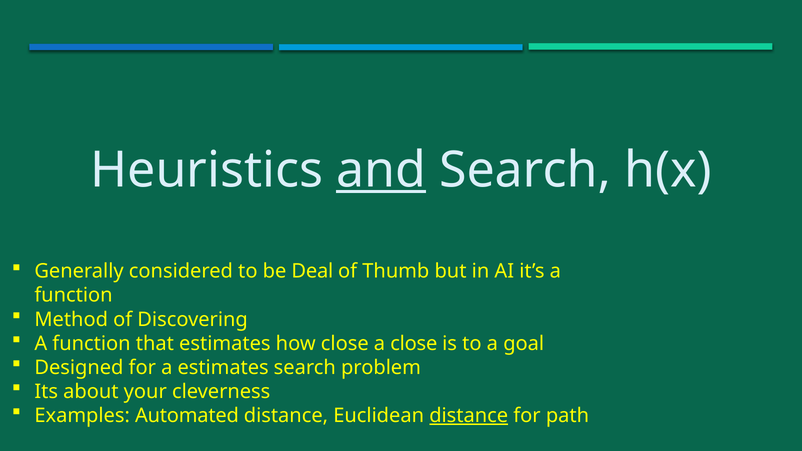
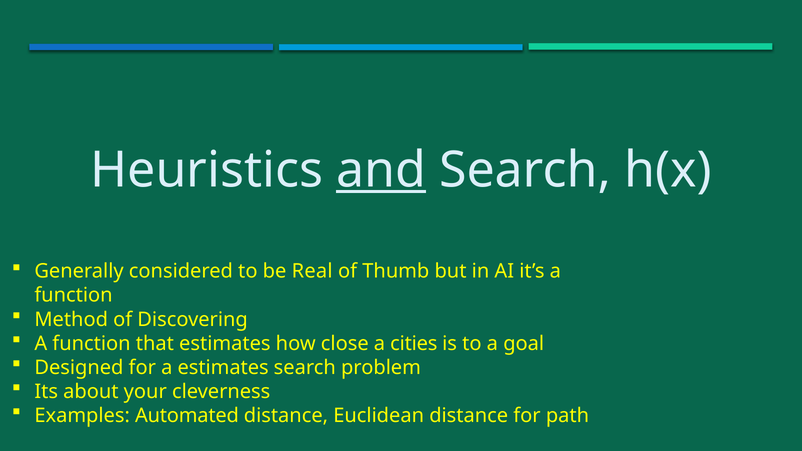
Deal: Deal -> Real
a close: close -> cities
distance at (469, 416) underline: present -> none
